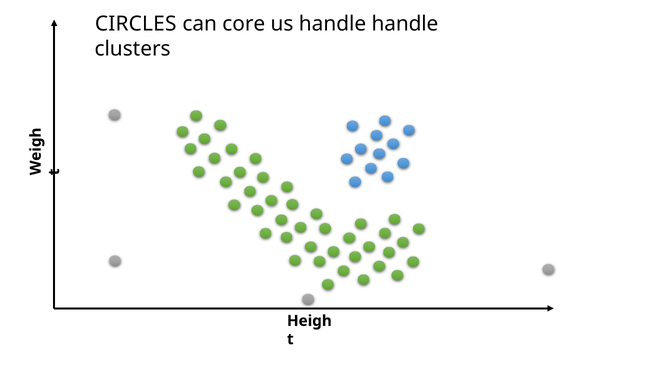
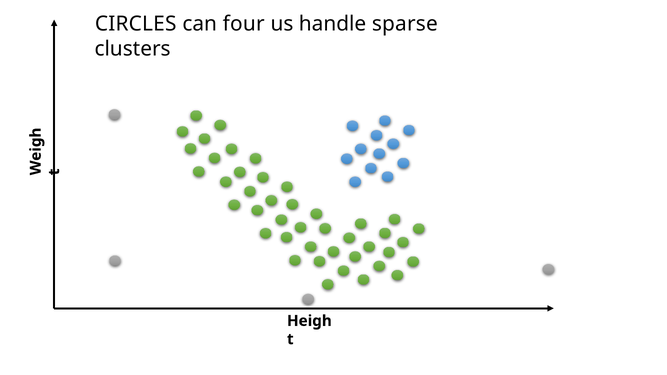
core: core -> four
handle handle: handle -> sparse
